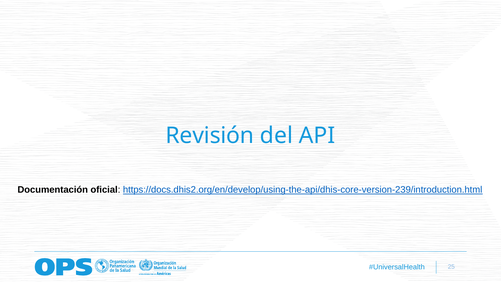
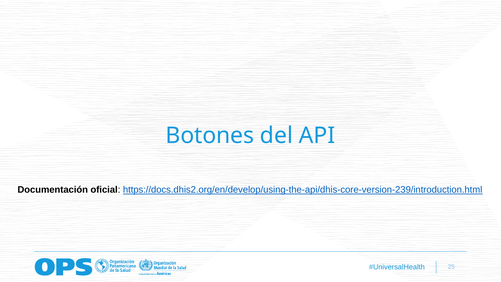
Revisión: Revisión -> Botones
